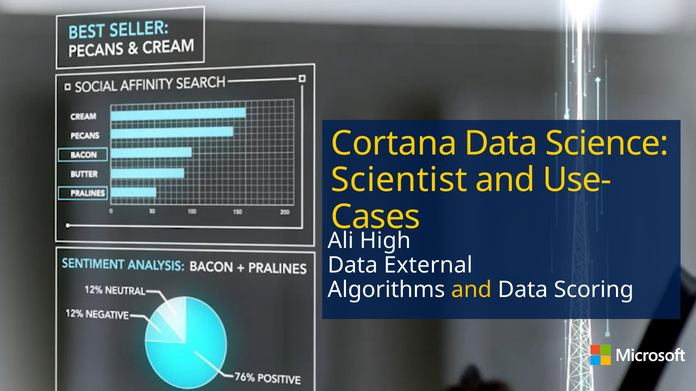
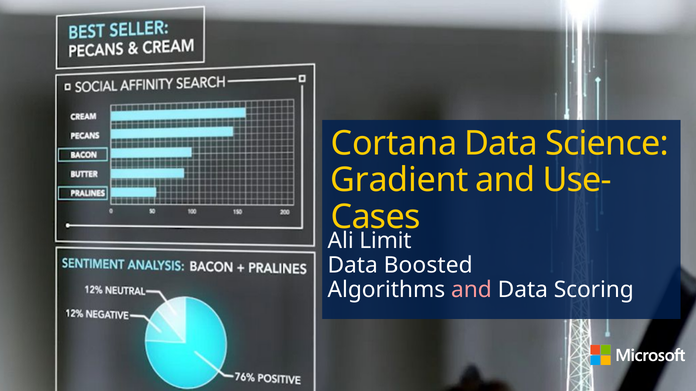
Scientist: Scientist -> Gradient
High: High -> Limit
External: External -> Boosted
and at (471, 290) colour: yellow -> pink
